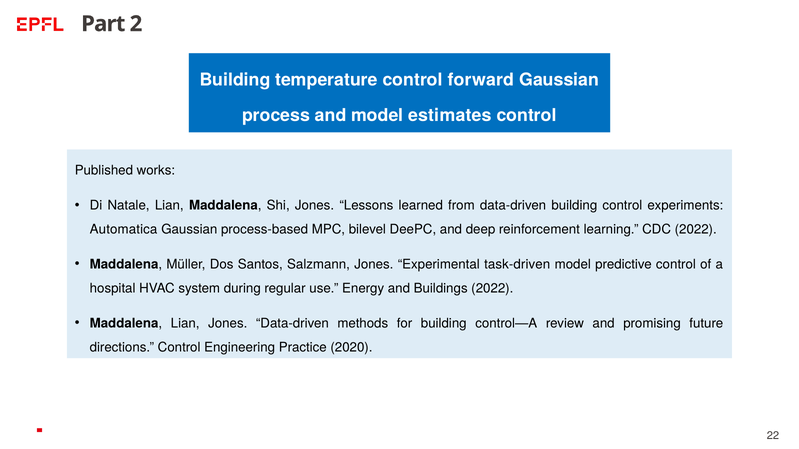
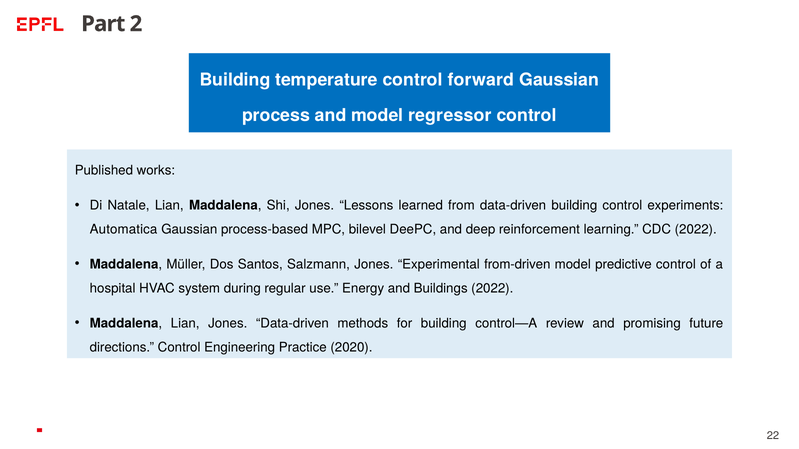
estimates: estimates -> regressor
task-driven: task-driven -> from-driven
